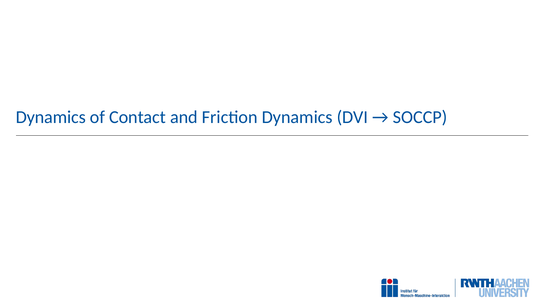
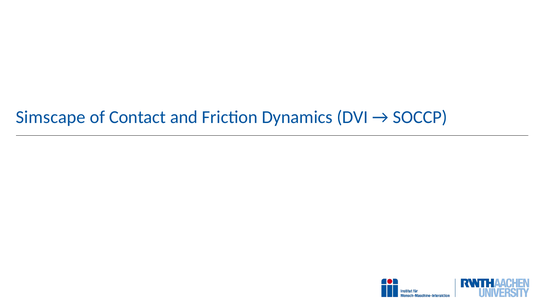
Dynamics at (51, 117): Dynamics -> Simscape
